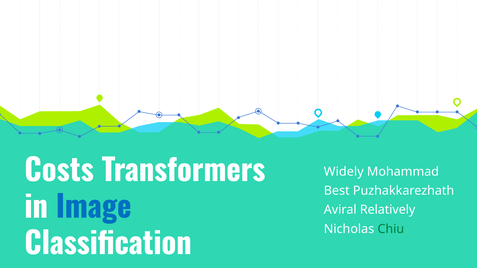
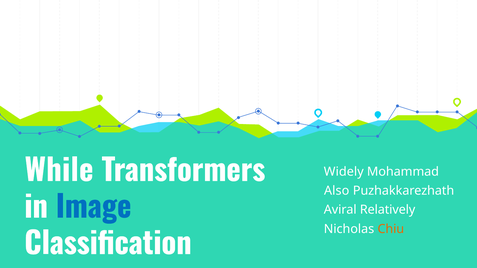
Costs: Costs -> While
Best: Best -> Also
Chiu colour: green -> orange
